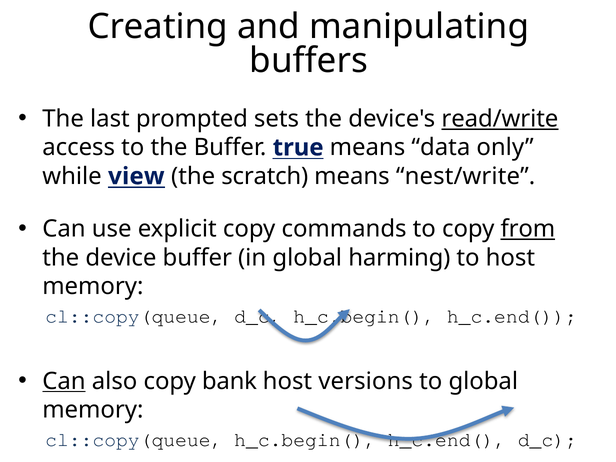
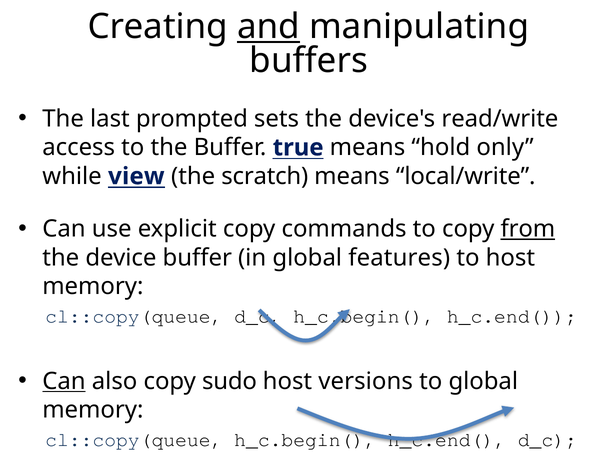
and underline: none -> present
read/write underline: present -> none
data: data -> hold
nest/write: nest/write -> local/write
harming: harming -> features
bank: bank -> sudo
